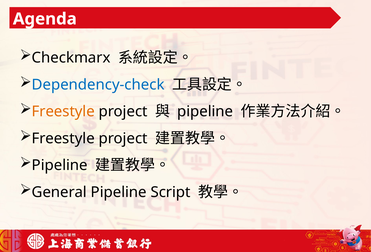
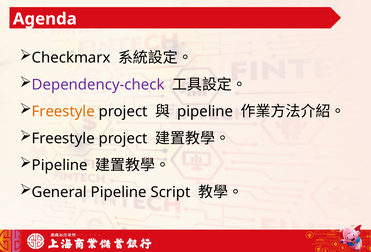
Dependency-check colour: blue -> purple
